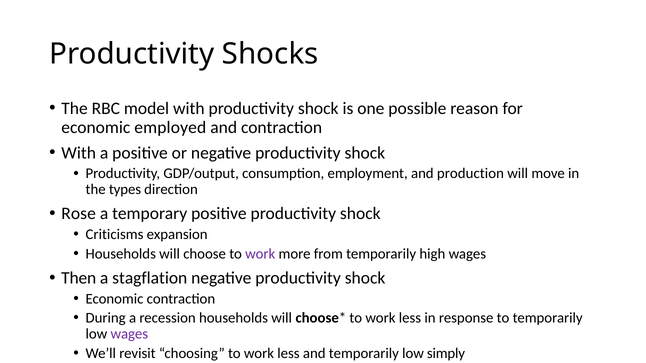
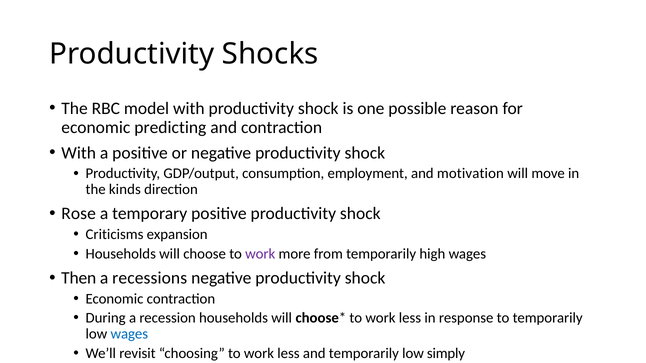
employed: employed -> predicting
production: production -> motivation
types: types -> kinds
stagflation: stagflation -> recessions
wages at (129, 334) colour: purple -> blue
